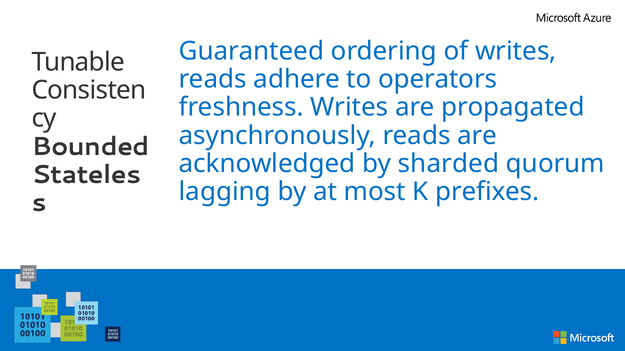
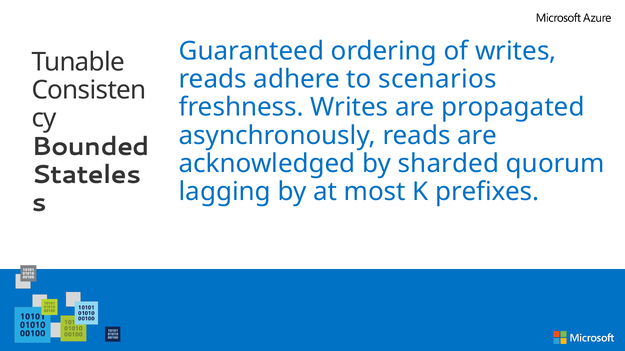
operators: operators -> scenarios
